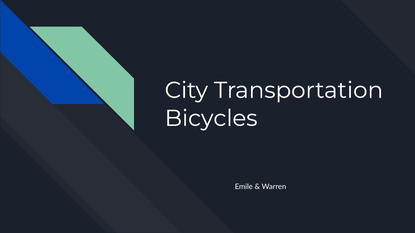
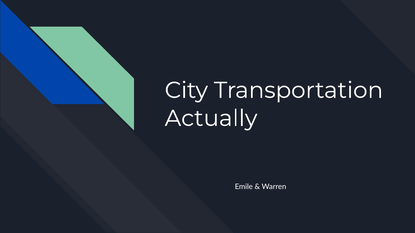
Bicycles: Bicycles -> Actually
